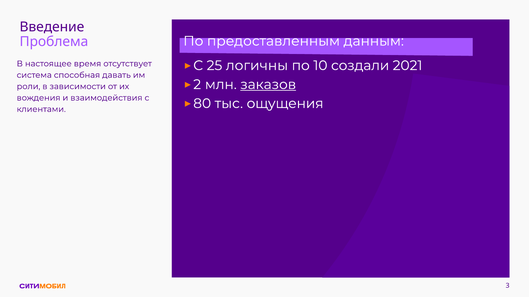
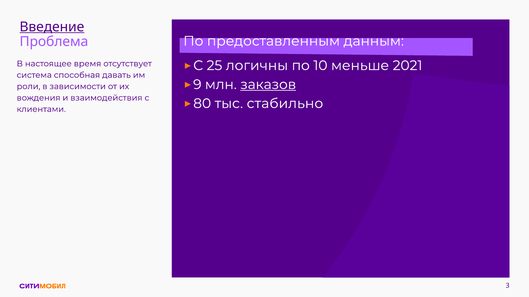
Введение underline: none -> present
создали: создали -> меньше
2: 2 -> 9
ощущения: ощущения -> стабильно
